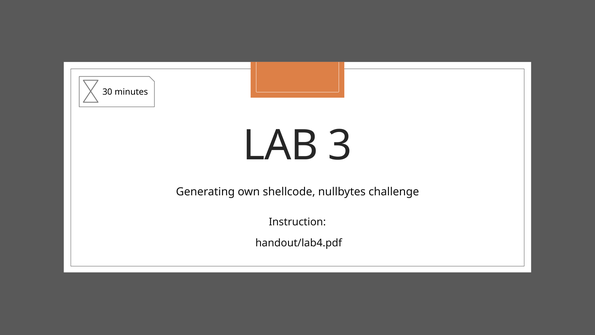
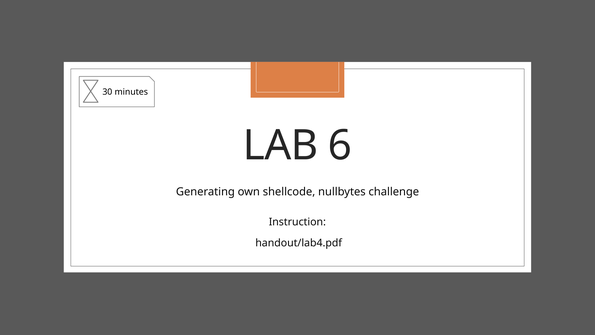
3: 3 -> 6
